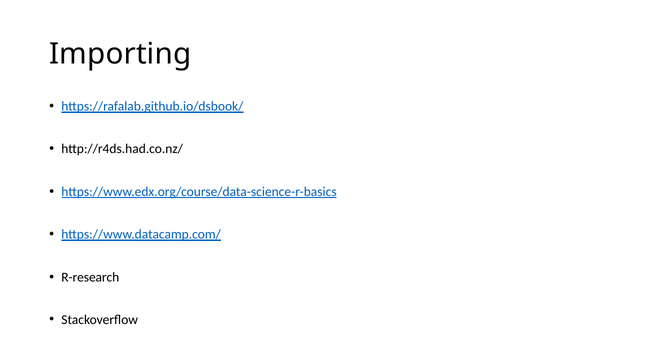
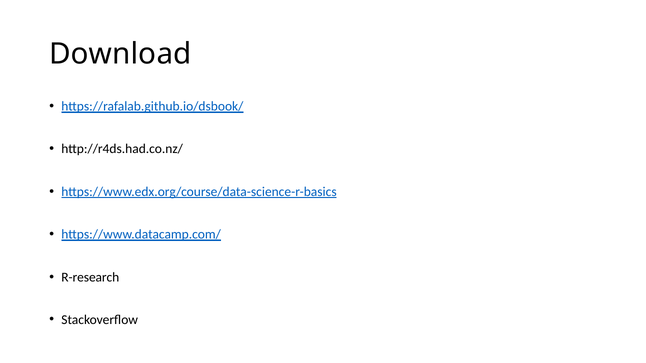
Importing: Importing -> Download
